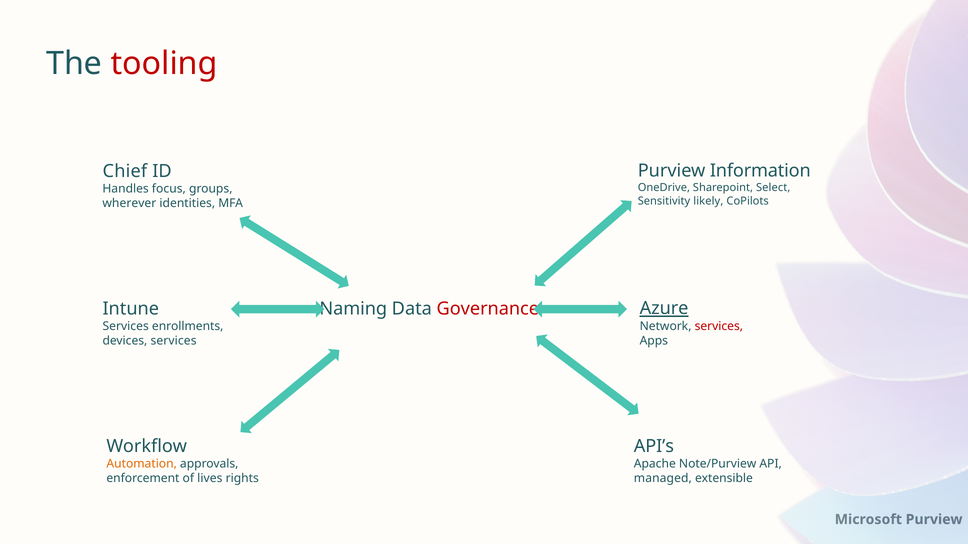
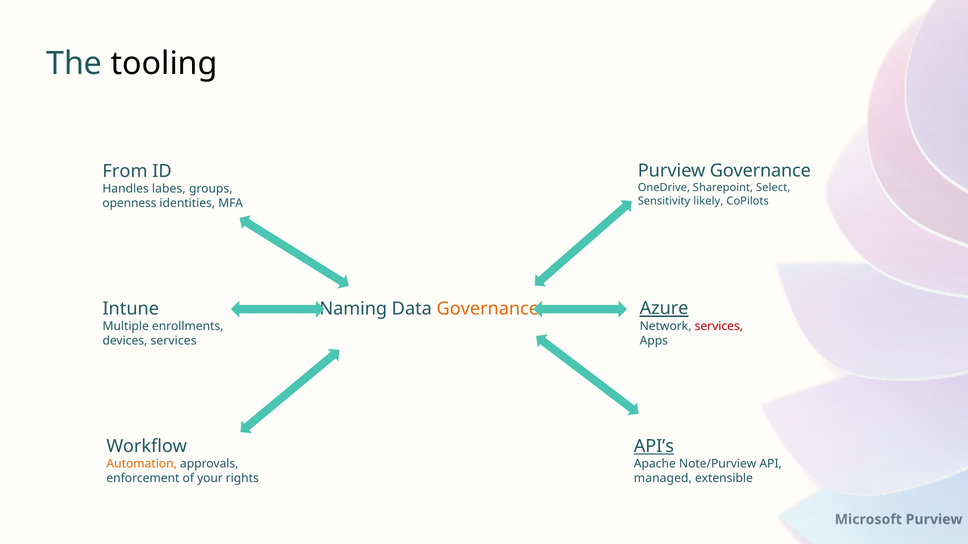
tooling colour: red -> black
Purview Information: Information -> Governance
Chief: Chief -> From
focus: focus -> labes
wherever: wherever -> openness
Governance at (488, 309) colour: red -> orange
Services at (126, 327): Services -> Multiple
API’s underline: none -> present
lives: lives -> your
